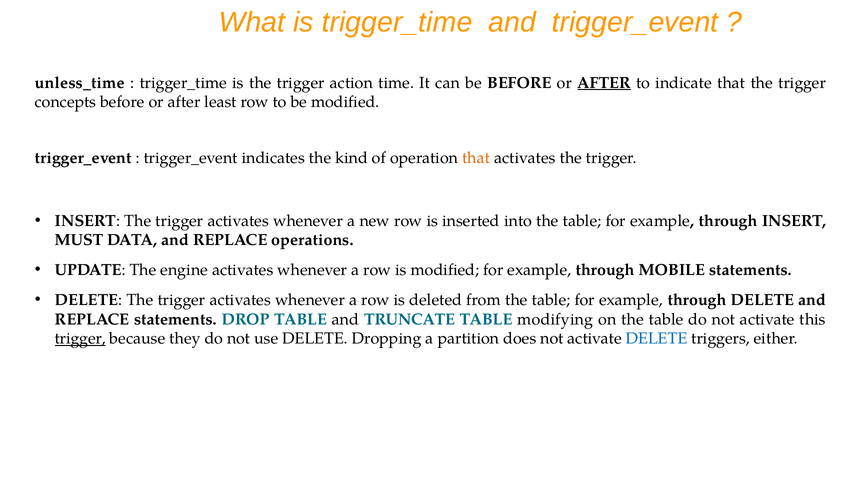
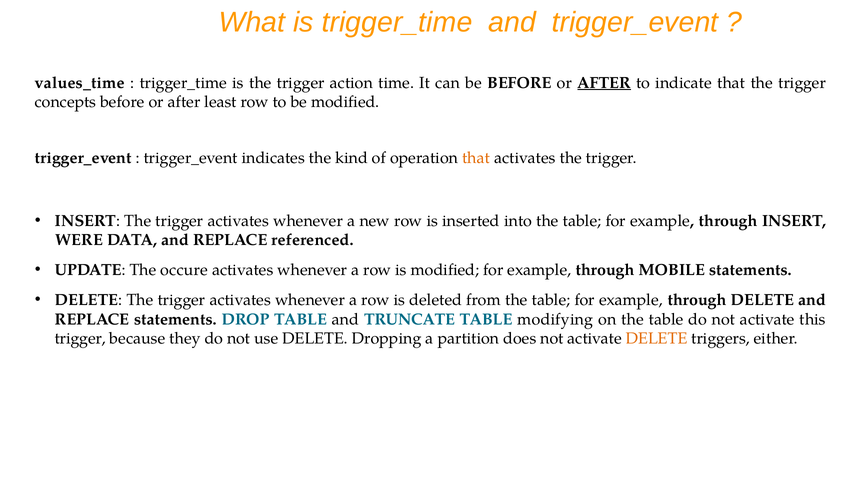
unless_time: unless_time -> values_time
MUST: MUST -> WERE
operations: operations -> referenced
engine: engine -> occure
trigger at (80, 339) underline: present -> none
DELETE at (657, 339) colour: blue -> orange
